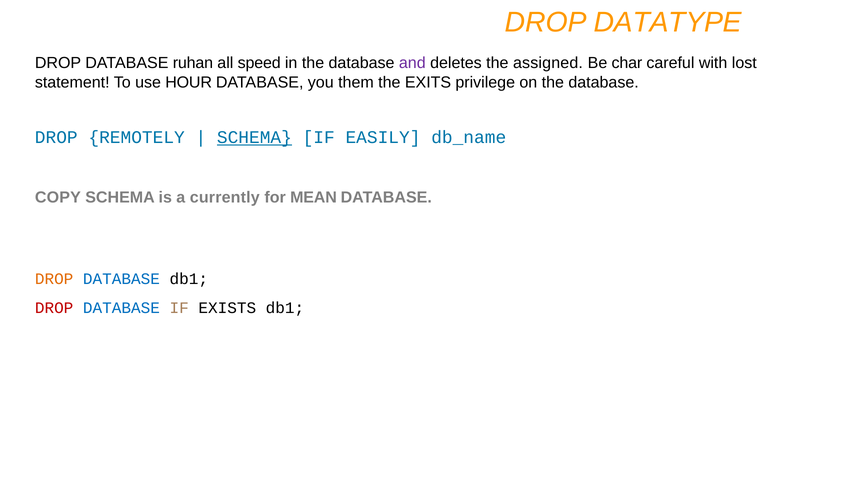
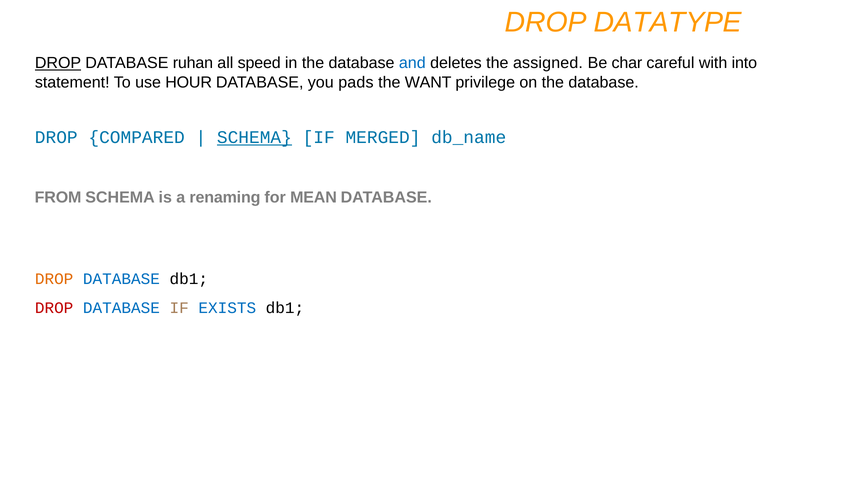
DROP at (58, 63) underline: none -> present
and colour: purple -> blue
lost: lost -> into
them: them -> pads
EXITS: EXITS -> WANT
REMOTELY: REMOTELY -> COMPARED
EASILY: EASILY -> MERGED
COPY: COPY -> FROM
currently: currently -> renaming
EXISTS colour: black -> blue
